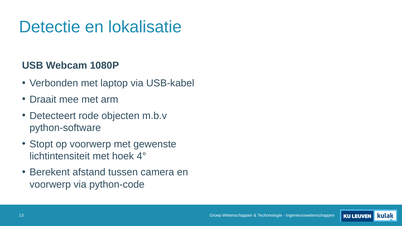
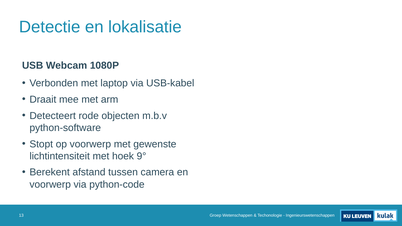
4°: 4° -> 9°
